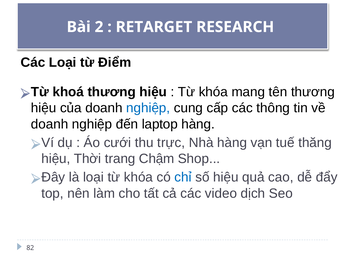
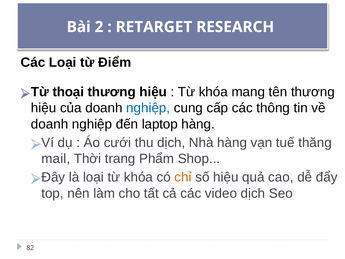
khoá: khoá -> thoại
thu trực: trực -> dịch
hiệu at (56, 159): hiệu -> mail
Chậm: Chậm -> Phẩm
chỉ colour: blue -> orange
